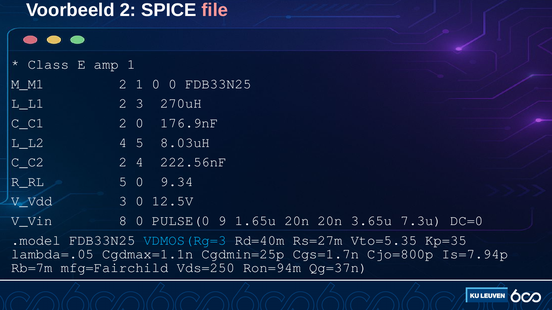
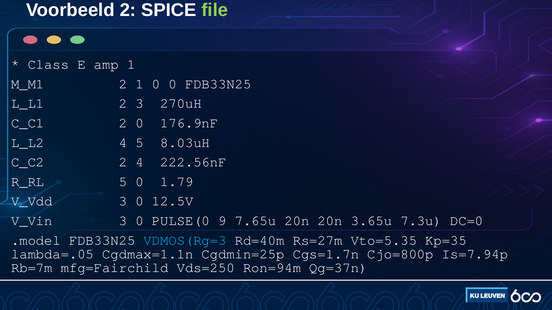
file colour: pink -> light green
9.34: 9.34 -> 1.79
V_Vin 8: 8 -> 3
1.65u: 1.65u -> 7.65u
